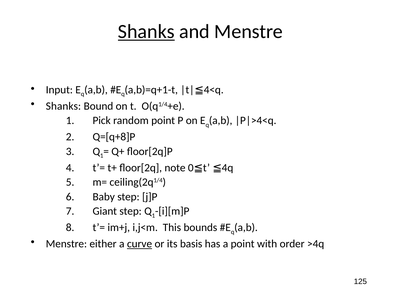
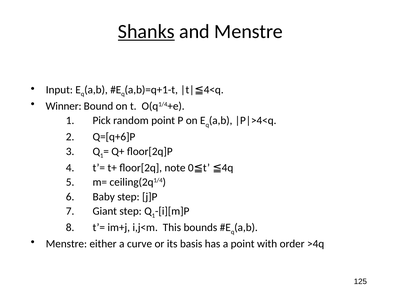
Shanks at (63, 106): Shanks -> Winner
Q=[q+8]P: Q=[q+8]P -> Q=[q+6]P
curve underline: present -> none
